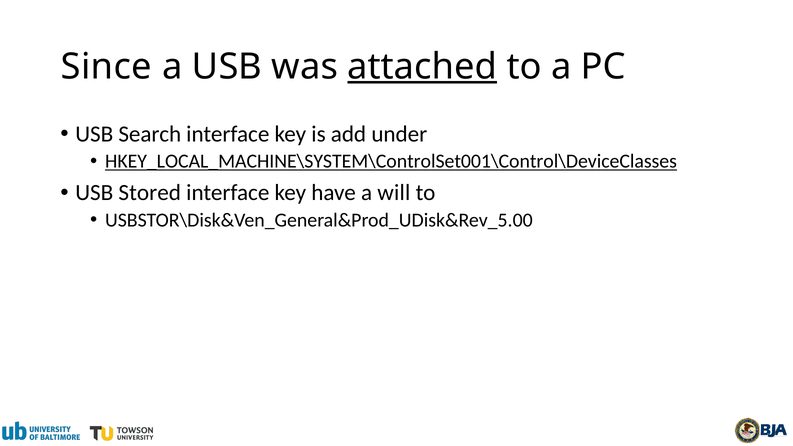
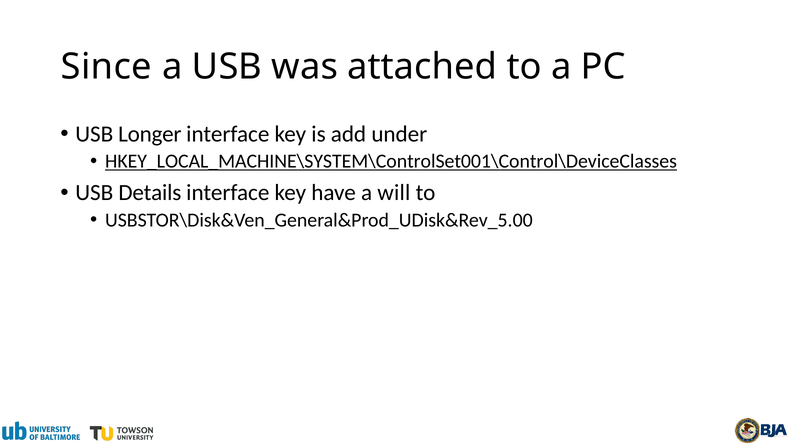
attached underline: present -> none
Search: Search -> Longer
Stored: Stored -> Details
